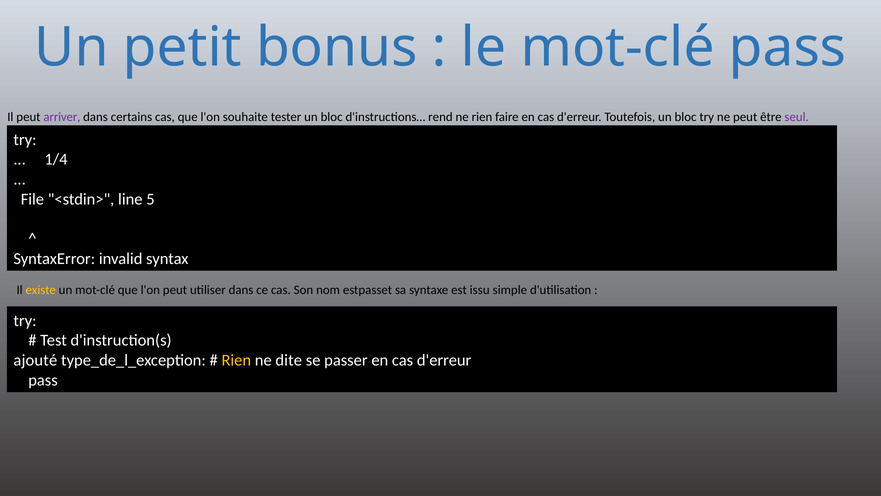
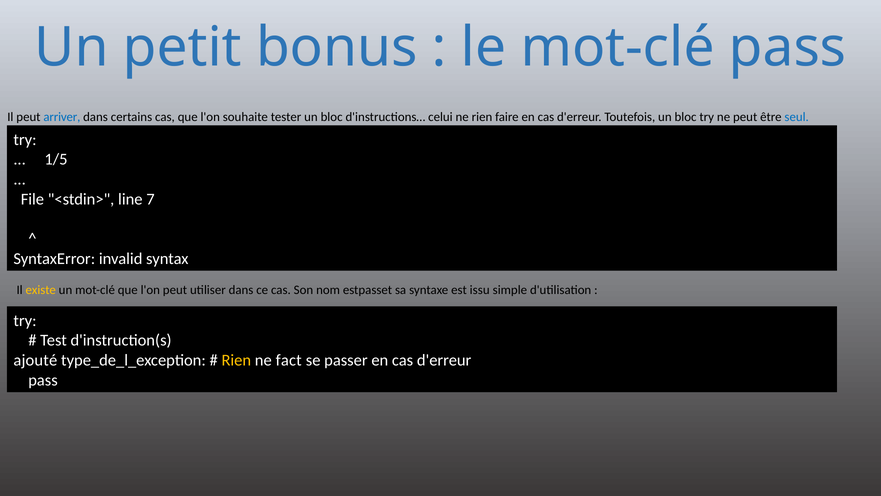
arriver colour: purple -> blue
rend: rend -> celui
seul colour: purple -> blue
1/4: 1/4 -> 1/5
5: 5 -> 7
dite: dite -> fact
